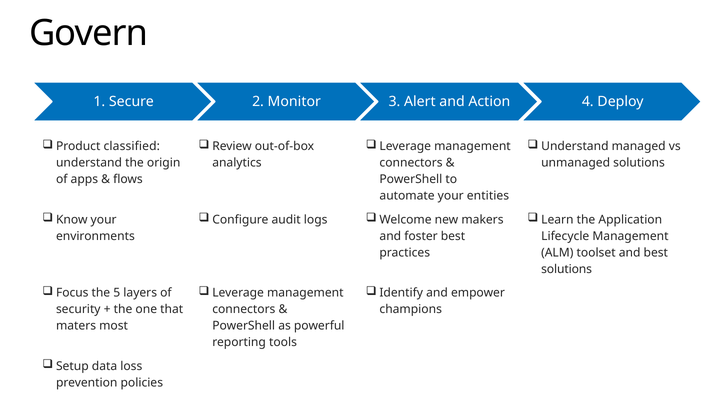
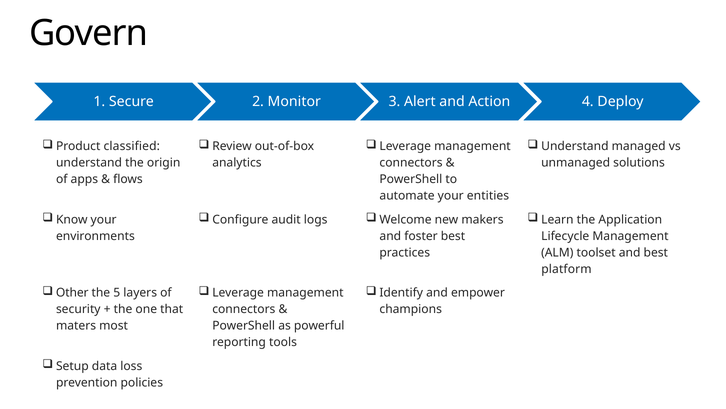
solutions at (567, 269): solutions -> platform
Focus: Focus -> Other
